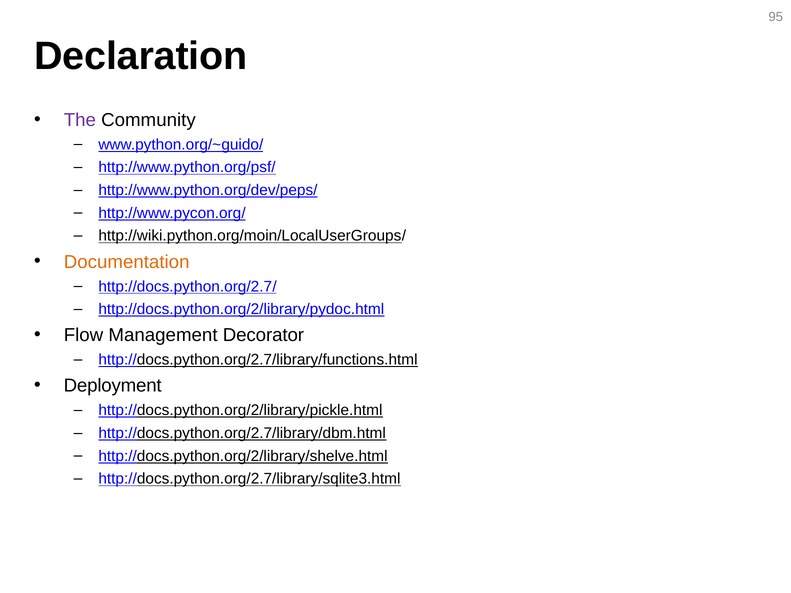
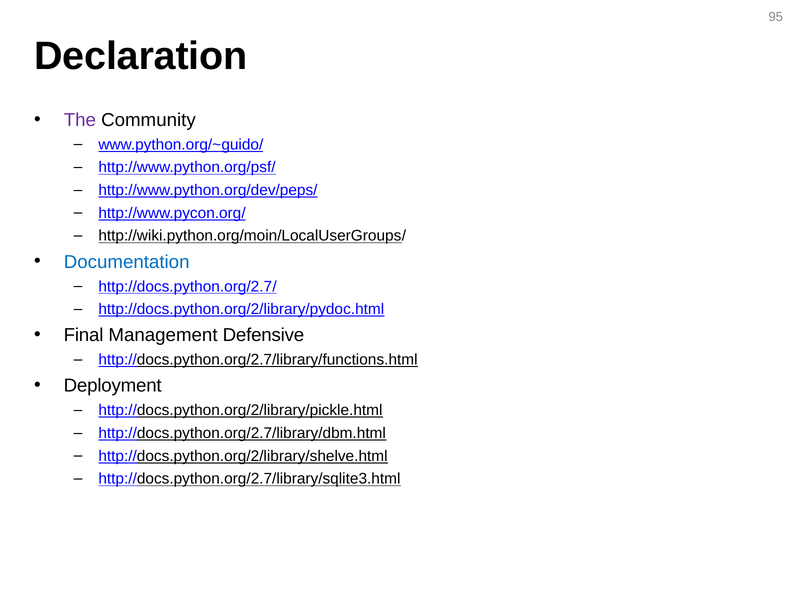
Documentation colour: orange -> blue
Flow: Flow -> Final
Decorator: Decorator -> Defensive
